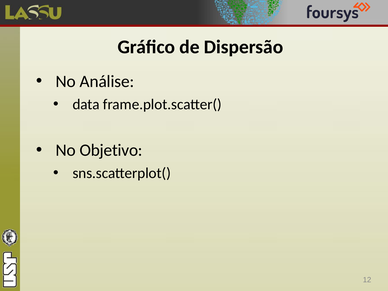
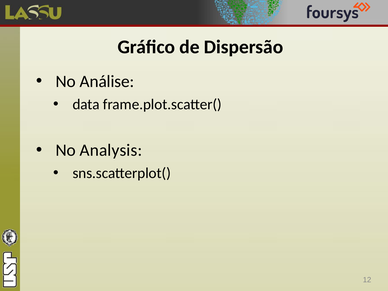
Objetivo: Objetivo -> Analysis
